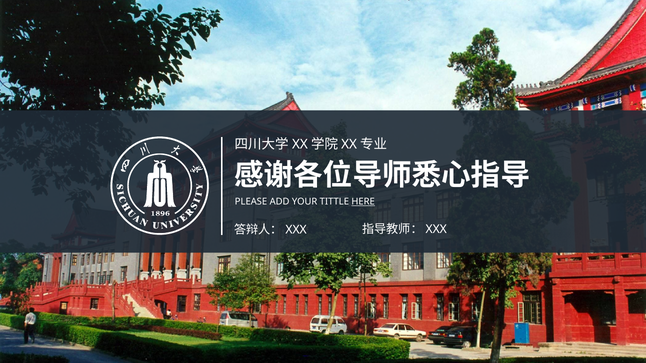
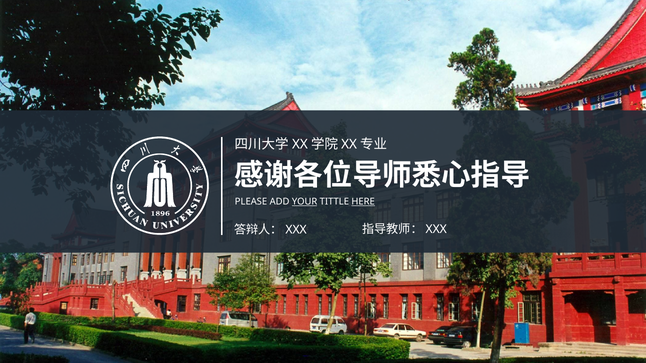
YOUR underline: none -> present
